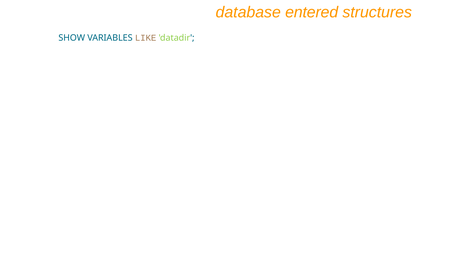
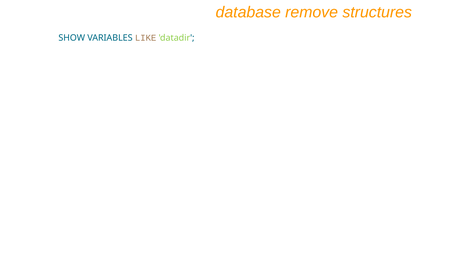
entered: entered -> remove
